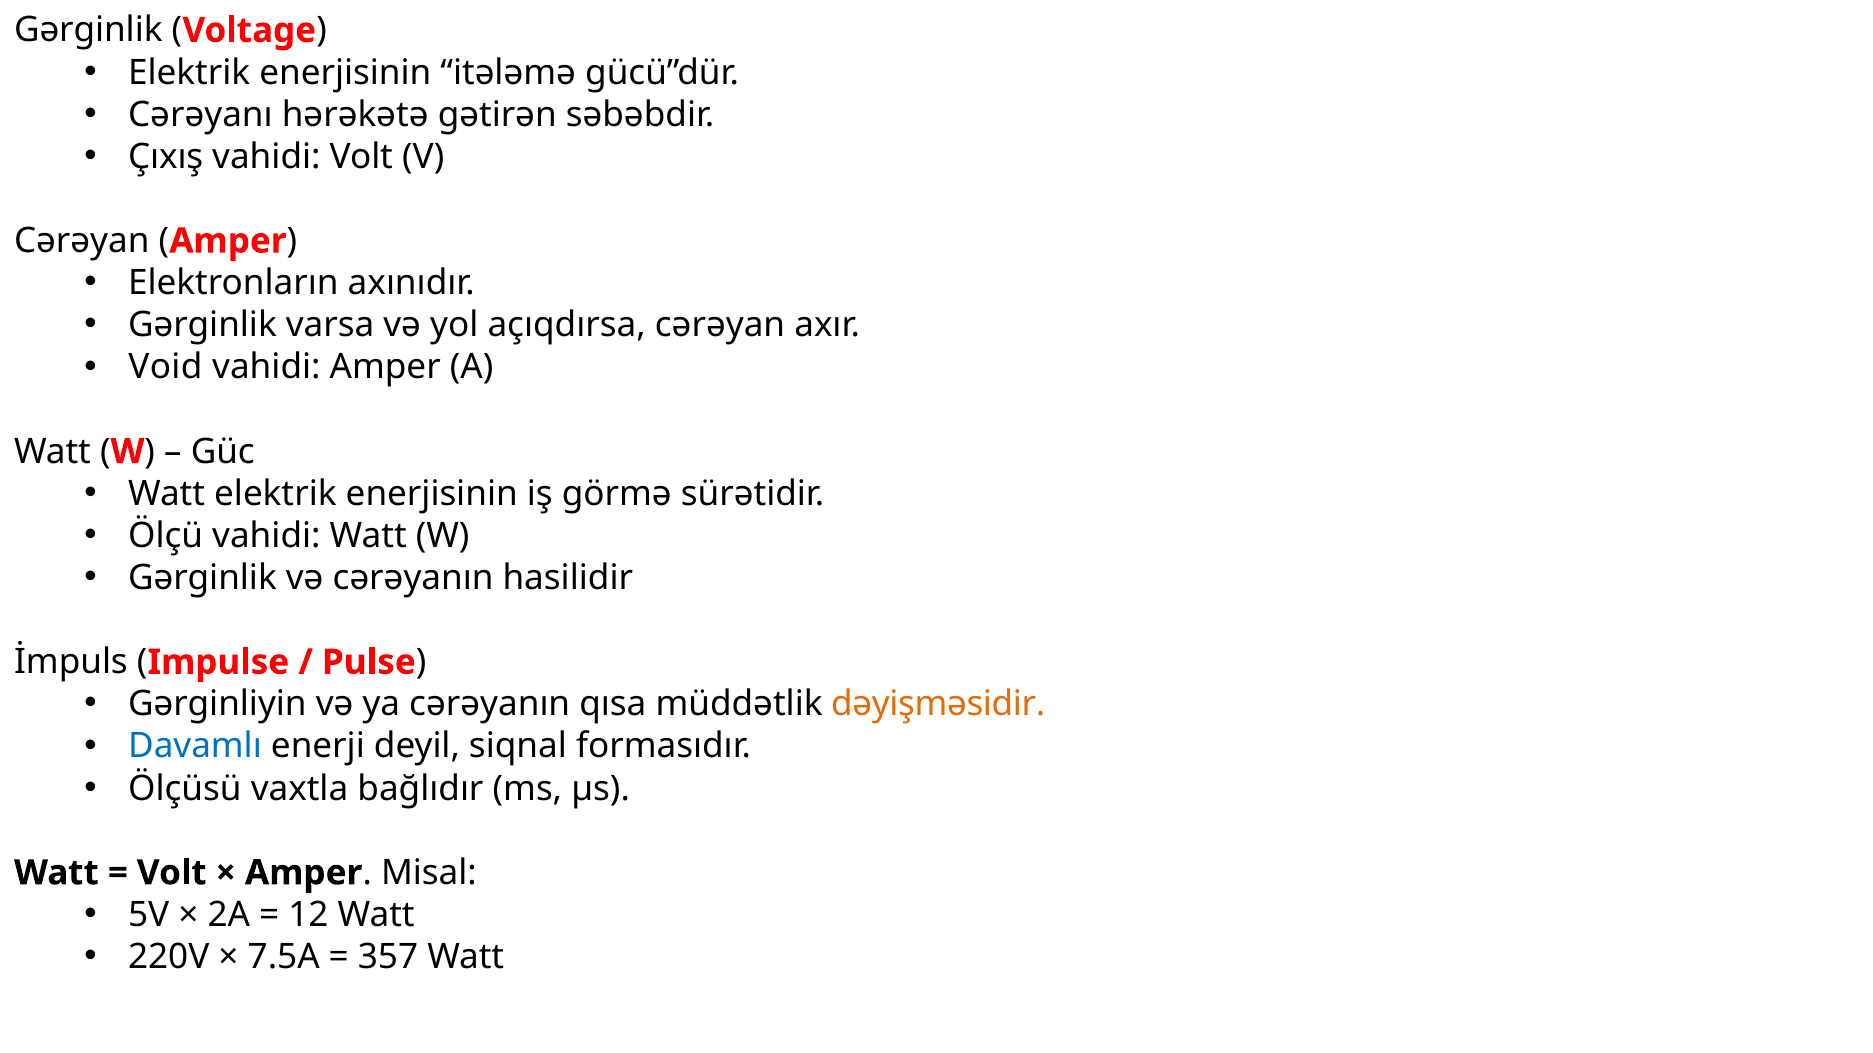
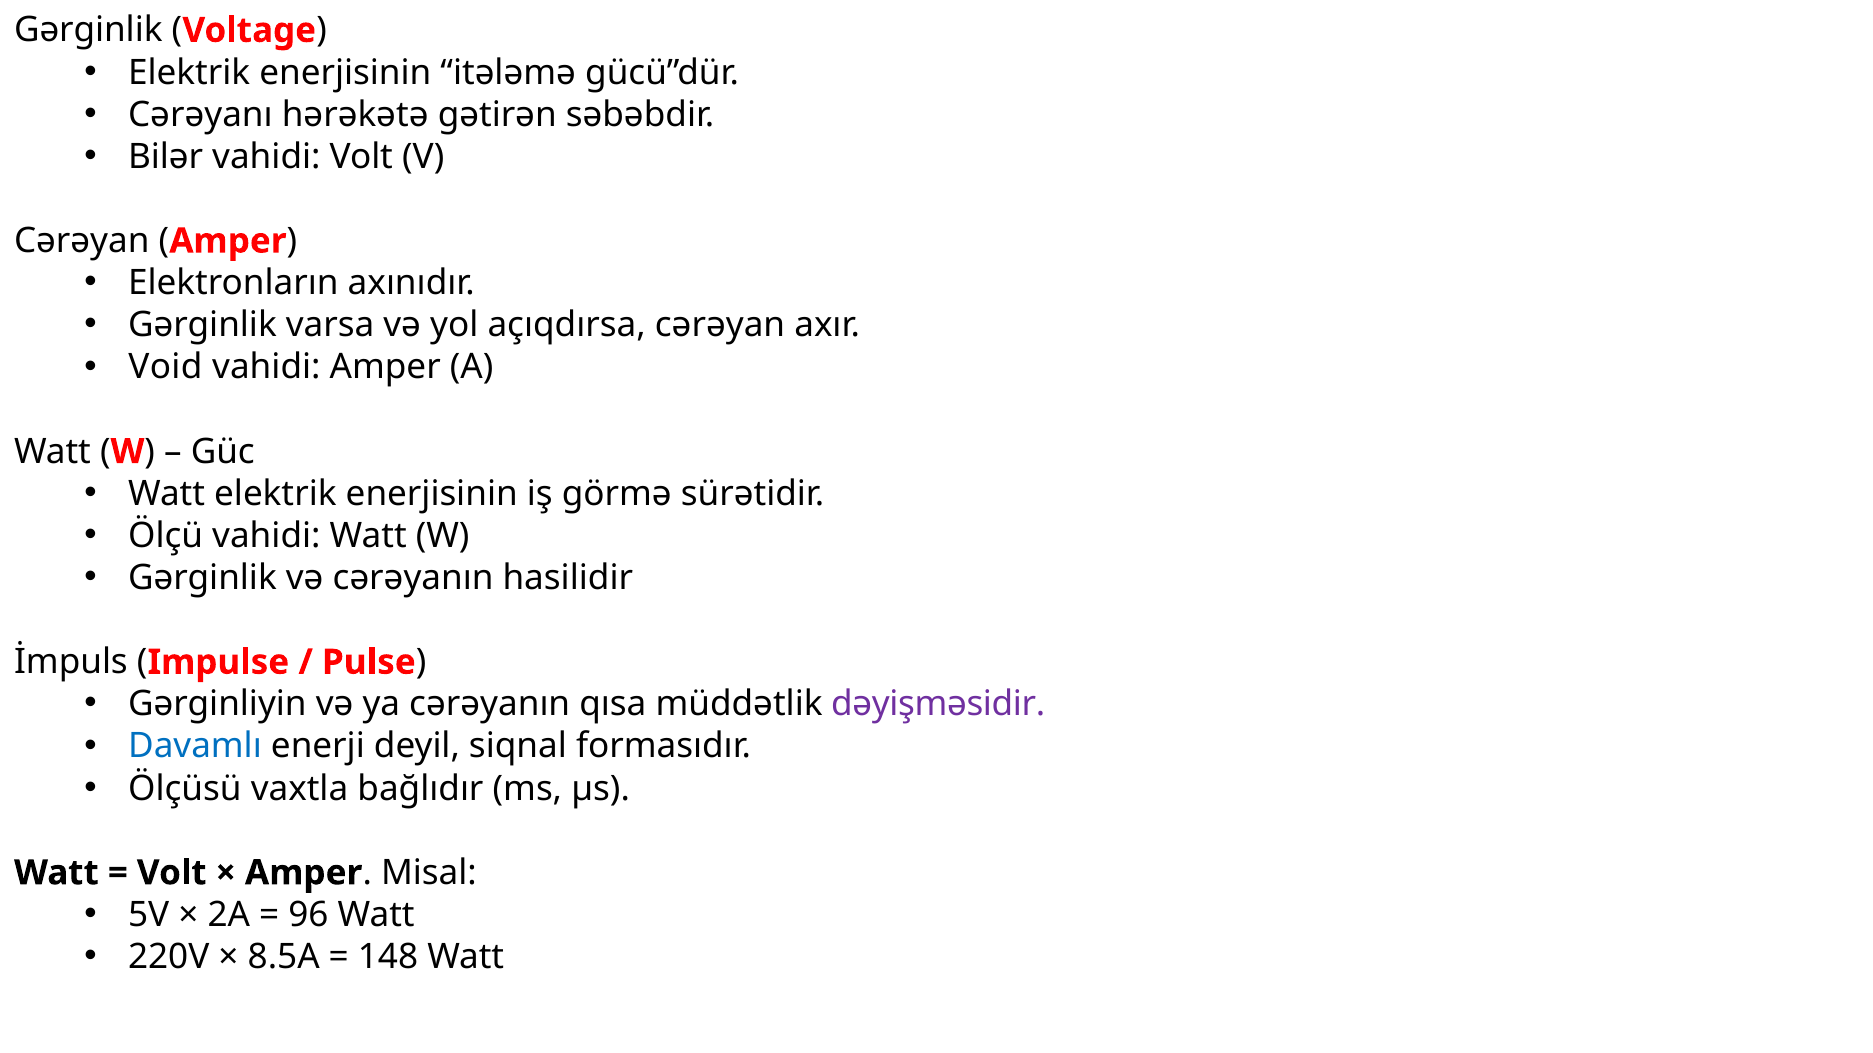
Çıxış: Çıxış -> Bilər
dəyişməsidir colour: orange -> purple
12: 12 -> 96
7.5A: 7.5A -> 8.5A
357: 357 -> 148
